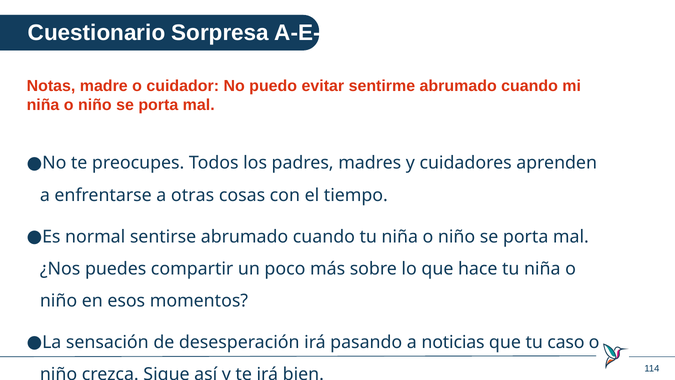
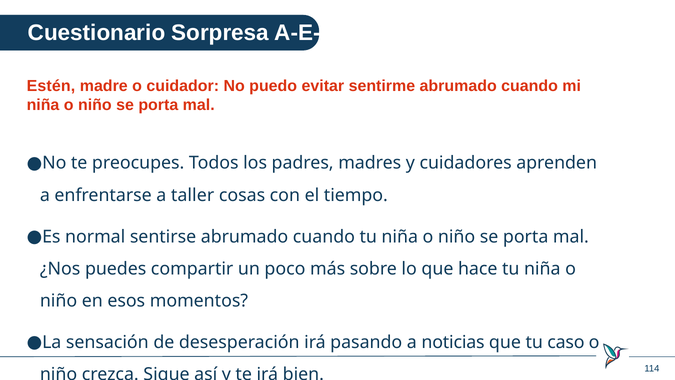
Notas: Notas -> Estén
otras: otras -> taller
